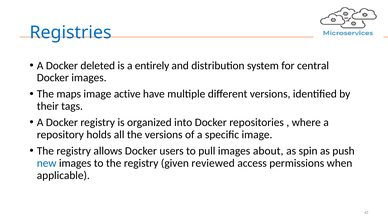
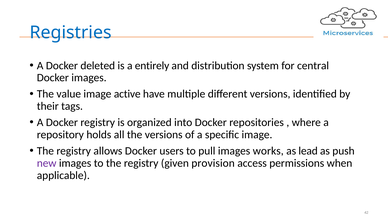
maps: maps -> value
about: about -> works
spin: spin -> lead
new colour: blue -> purple
reviewed: reviewed -> provision
